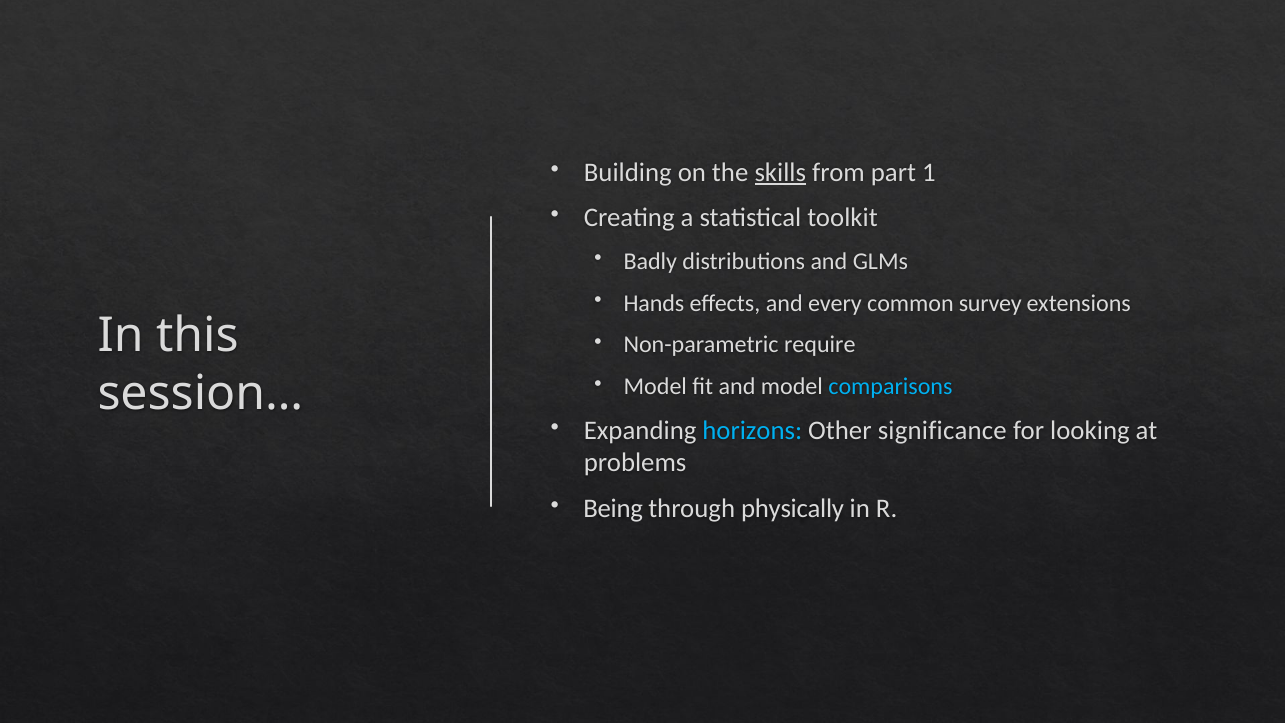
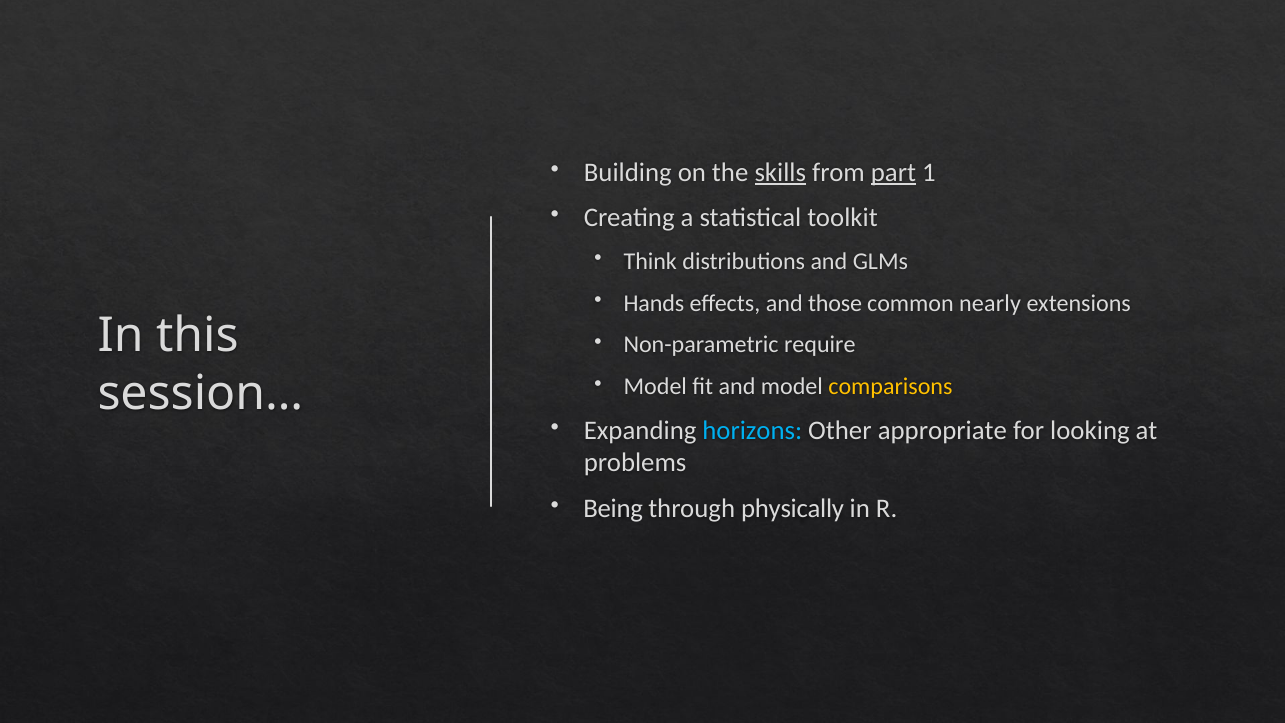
part underline: none -> present
Badly: Badly -> Think
every: every -> those
survey: survey -> nearly
comparisons colour: light blue -> yellow
significance: significance -> appropriate
